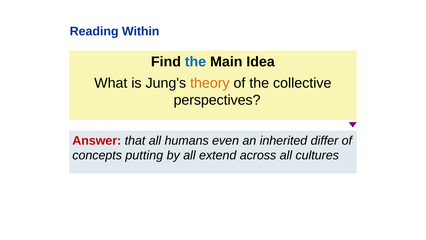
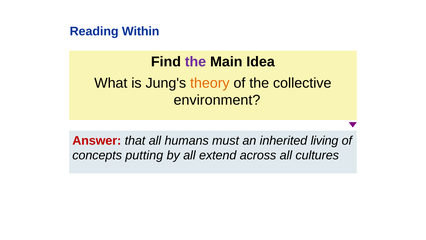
the at (195, 62) colour: blue -> purple
perspectives: perspectives -> environment
even: even -> must
differ: differ -> living
